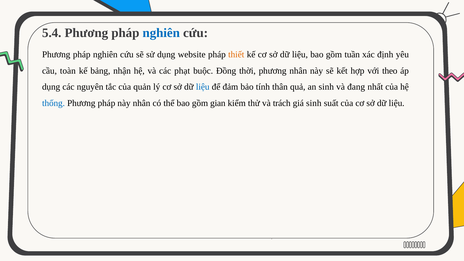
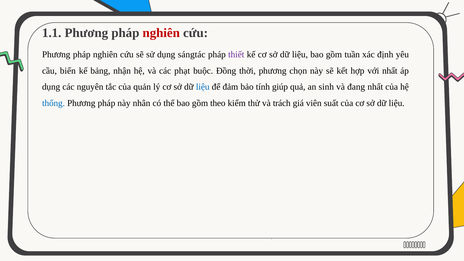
5.4: 5.4 -> 1.1
nghiên at (161, 33) colour: blue -> red
website: website -> sángtác
thiết colour: orange -> purple
toàn: toàn -> biến
phương nhân: nhân -> chọn
với theo: theo -> nhất
thân: thân -> giúp
gian: gian -> theo
giá sinh: sinh -> viên
